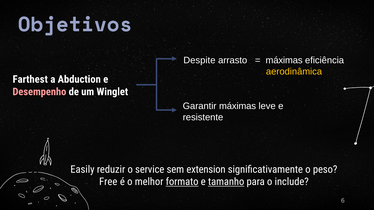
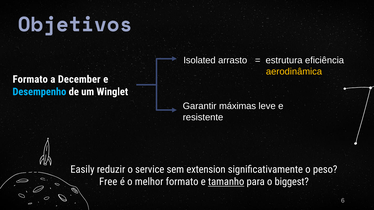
Despite: Despite -> Isolated
máximas at (284, 60): máximas -> estrutura
Farthest at (30, 79): Farthest -> Formato
Abduction: Abduction -> December
Desempenho colour: pink -> light blue
formato at (182, 182) underline: present -> none
include: include -> biggest
